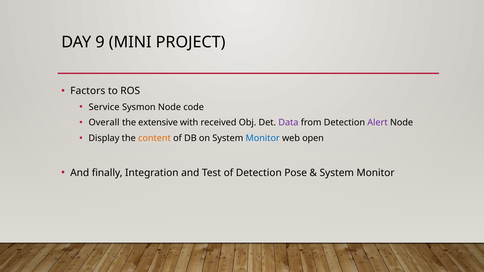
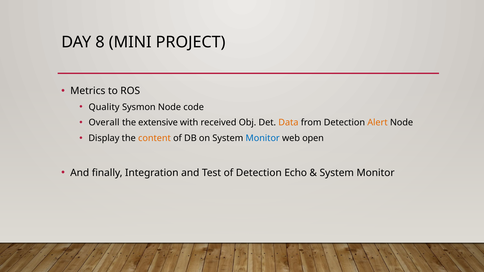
9: 9 -> 8
Factors: Factors -> Metrics
Service: Service -> Quality
Data colour: purple -> orange
Alert colour: purple -> orange
Pose: Pose -> Echo
